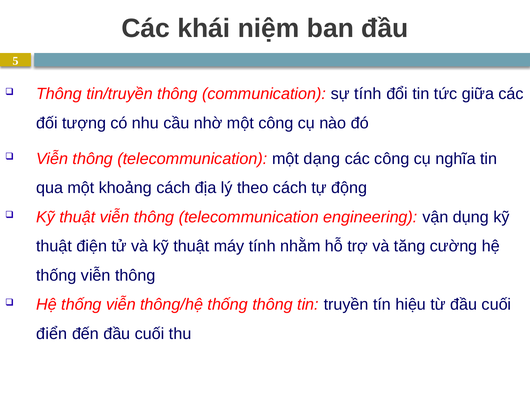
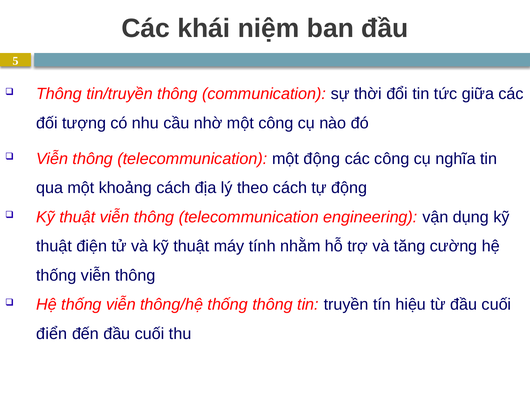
sự tính: tính -> thời
một dạng: dạng -> động
